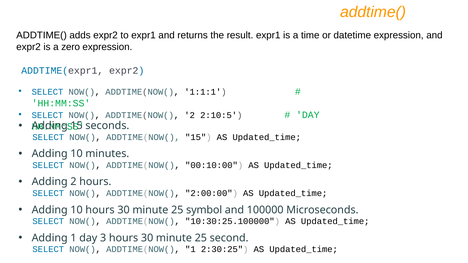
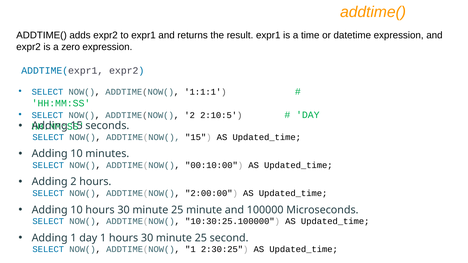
25 symbol: symbol -> minute
day 3: 3 -> 1
